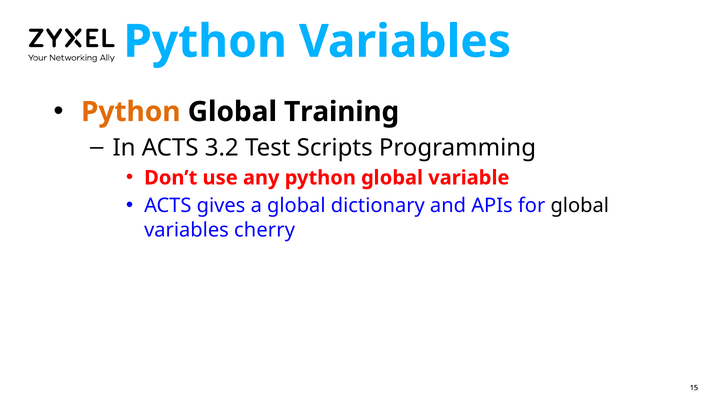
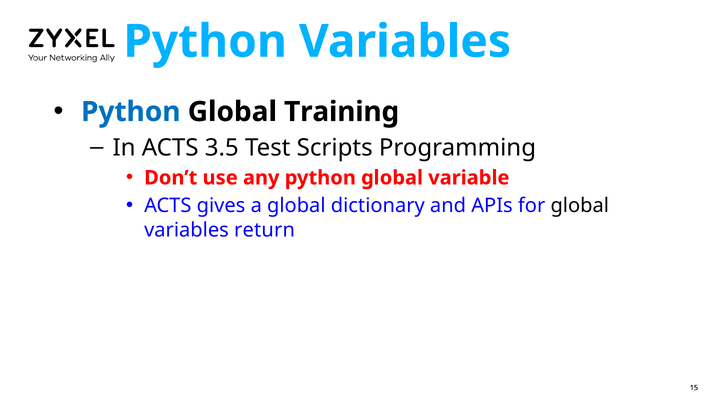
Python at (131, 112) colour: orange -> blue
3.2: 3.2 -> 3.5
cherry: cherry -> return
